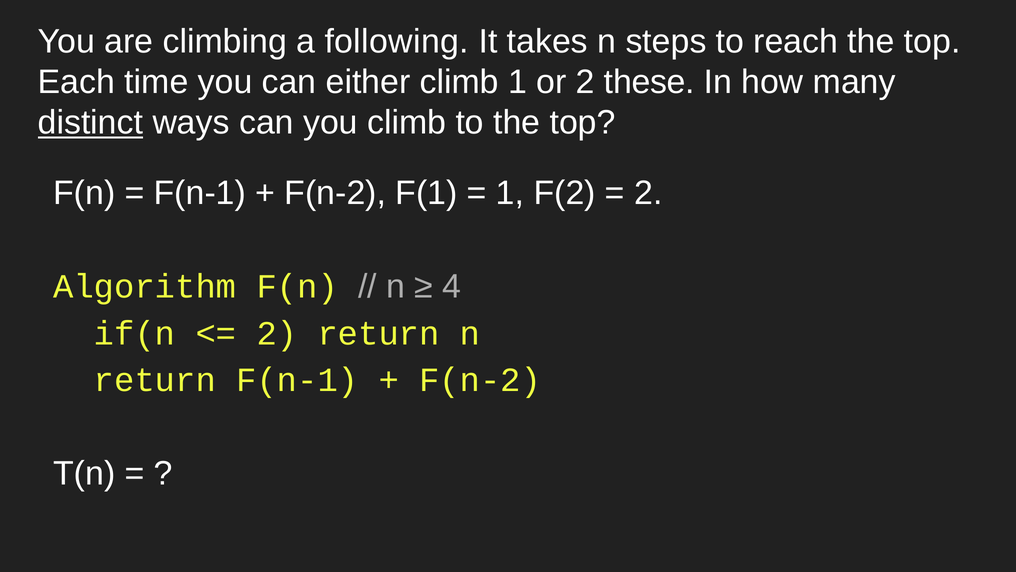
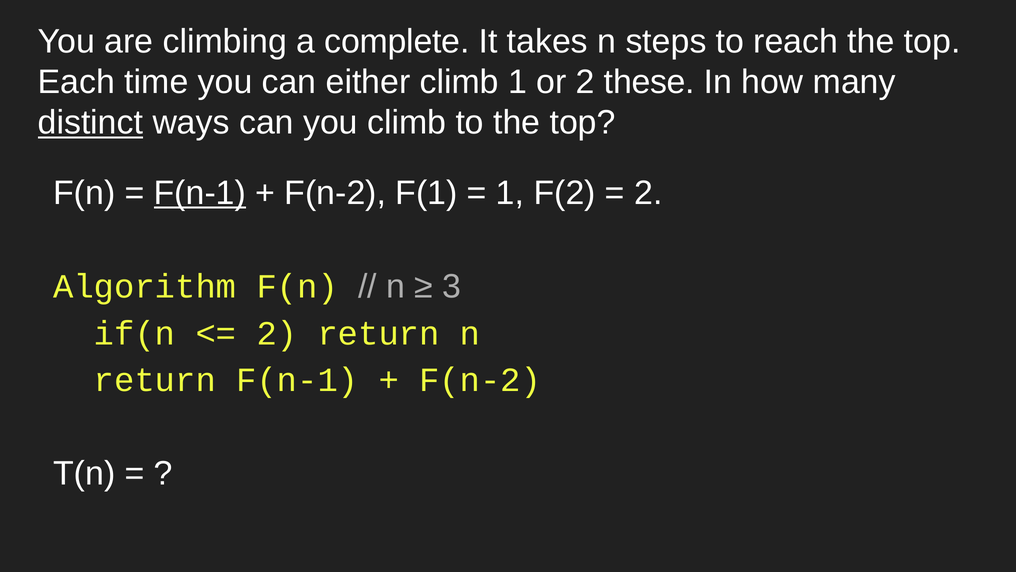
following: following -> complete
F(n-1 at (200, 193) underline: none -> present
4: 4 -> 3
